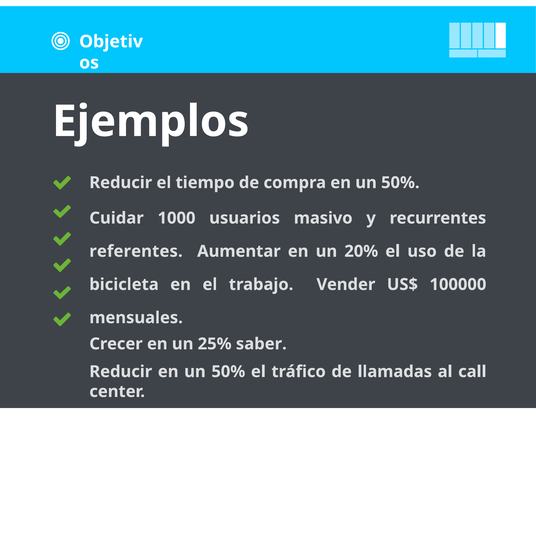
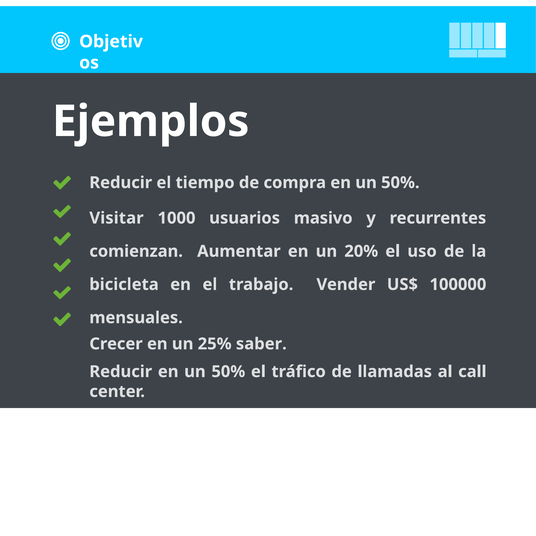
Cuidar: Cuidar -> Visitar
referentes: referentes -> comienzan
